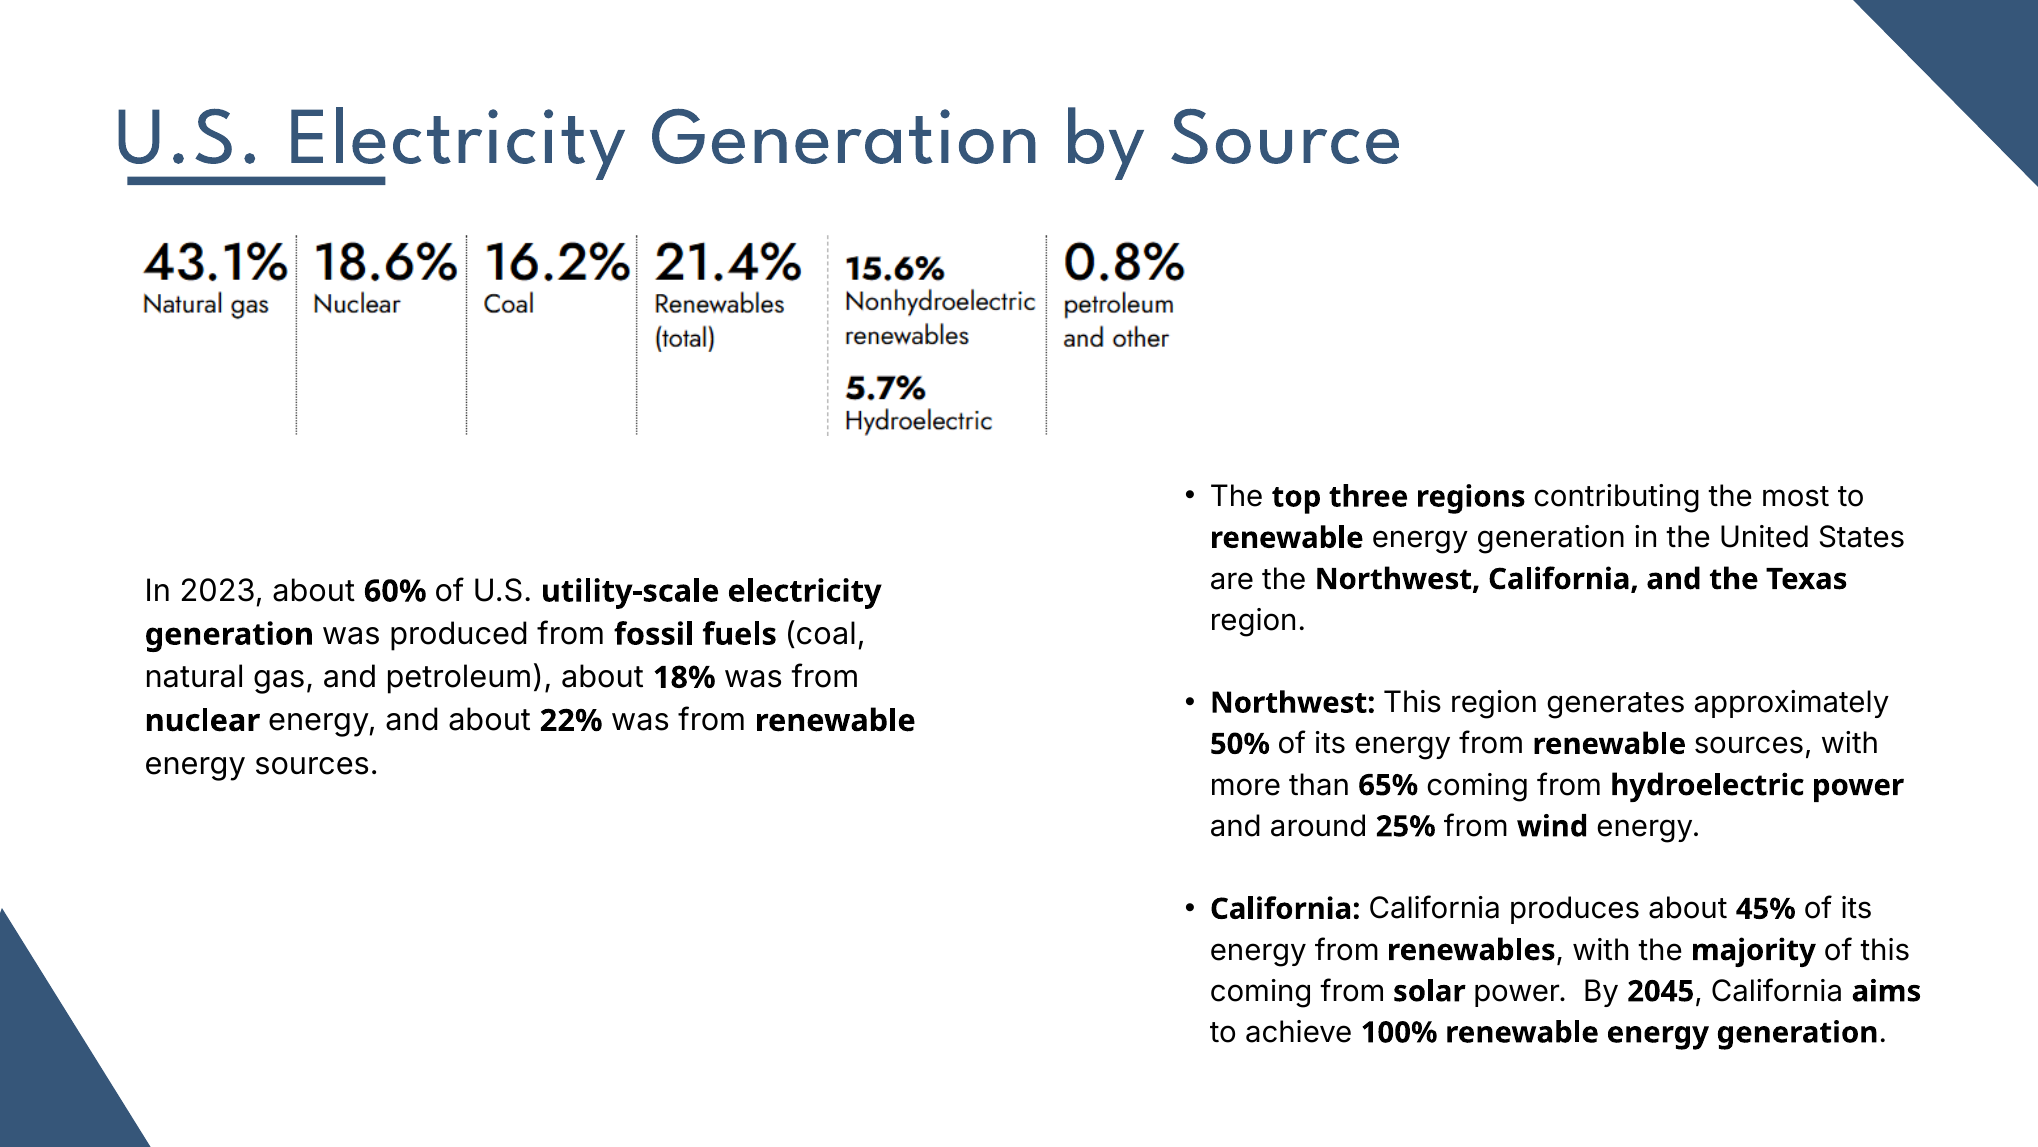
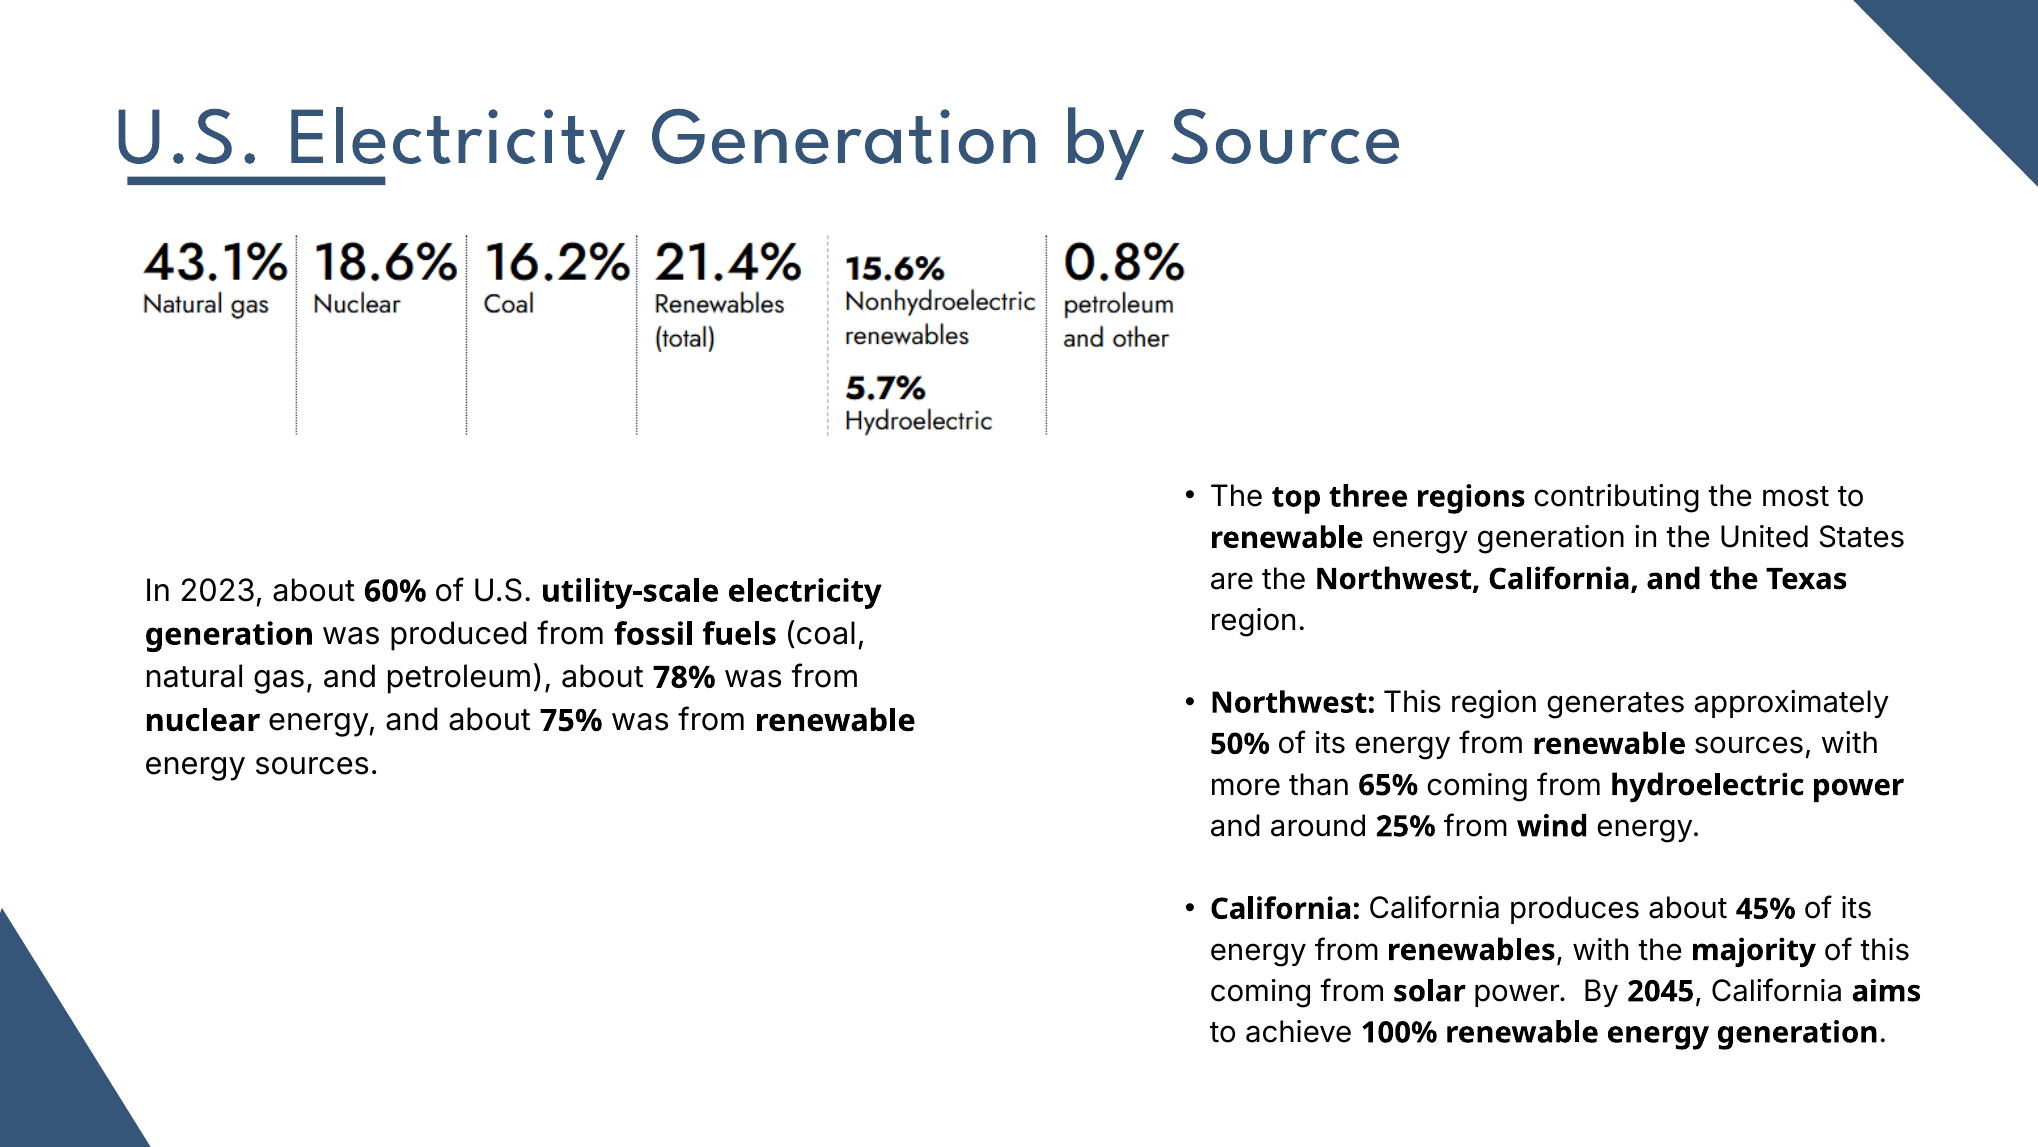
18%: 18% -> 78%
22%: 22% -> 75%
